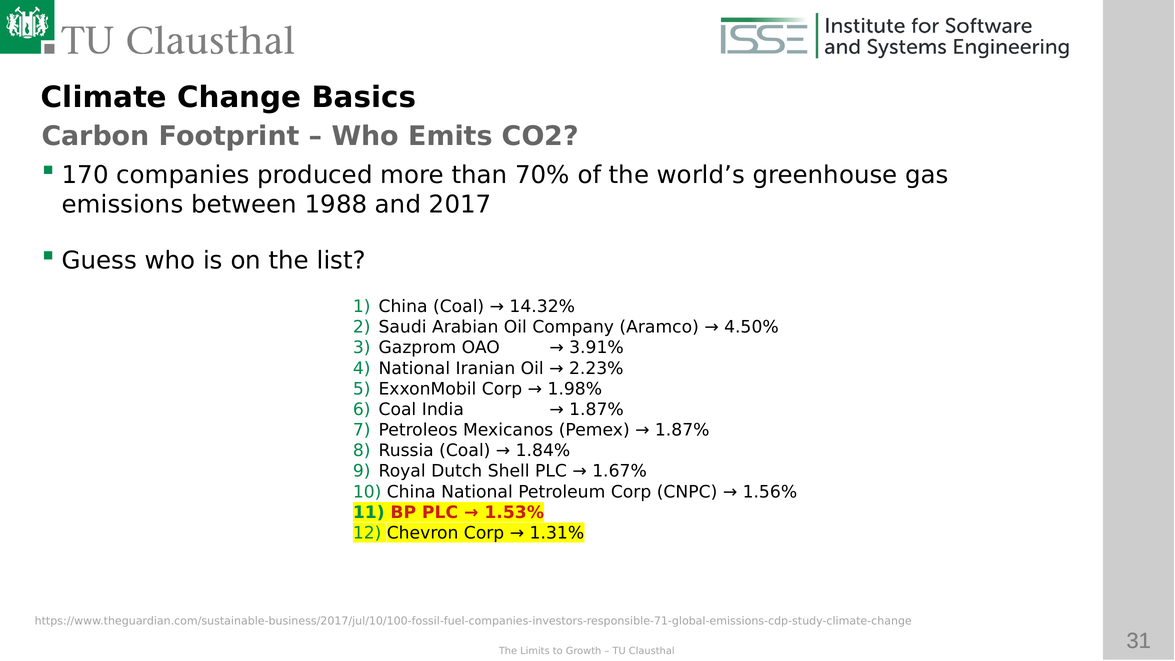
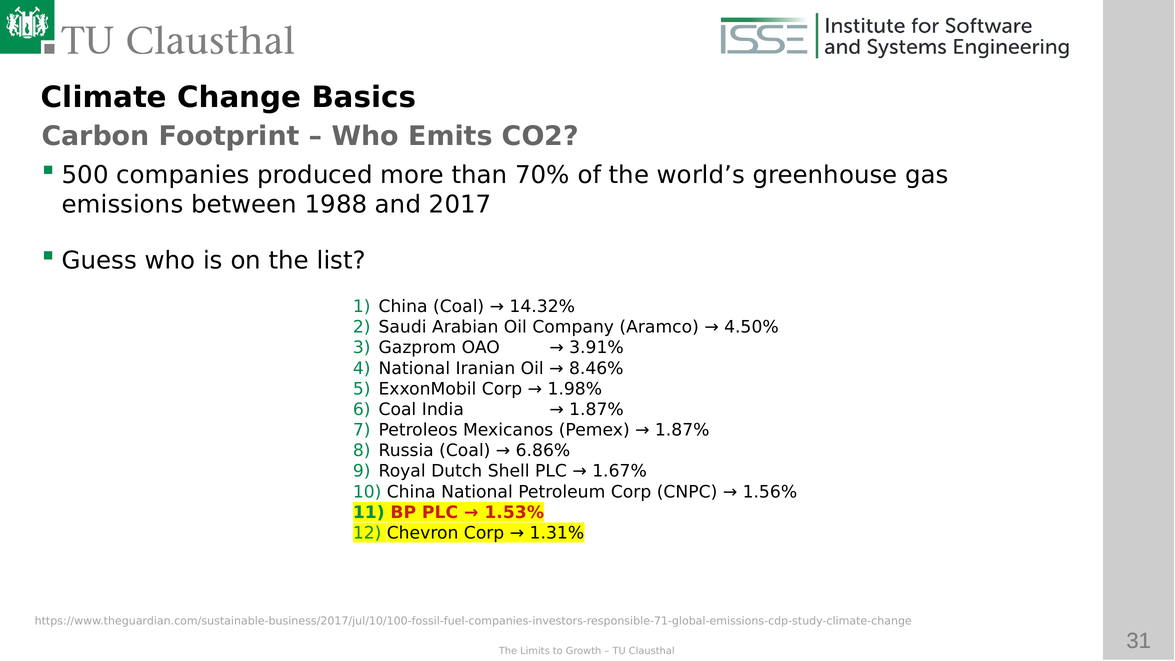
170: 170 -> 500
2.23%: 2.23% -> 8.46%
1.84%: 1.84% -> 6.86%
